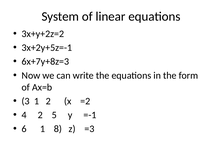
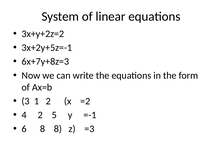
6 1: 1 -> 8
